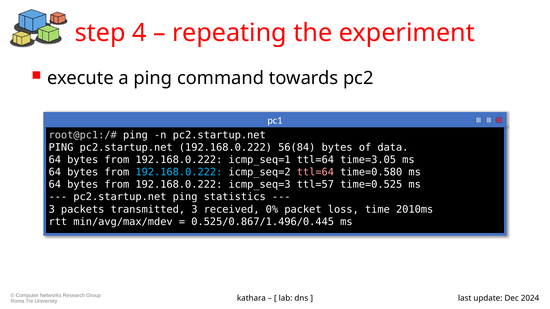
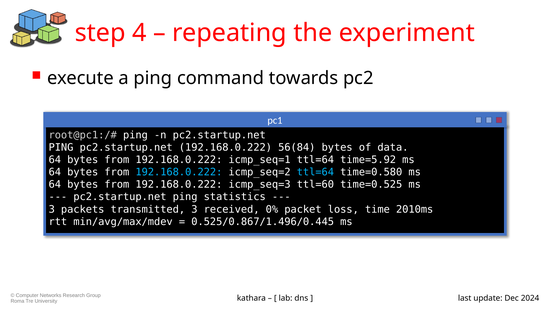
time=3.05: time=3.05 -> time=5.92
ttl=64 at (315, 172) colour: pink -> light blue
ttl=57: ttl=57 -> ttl=60
